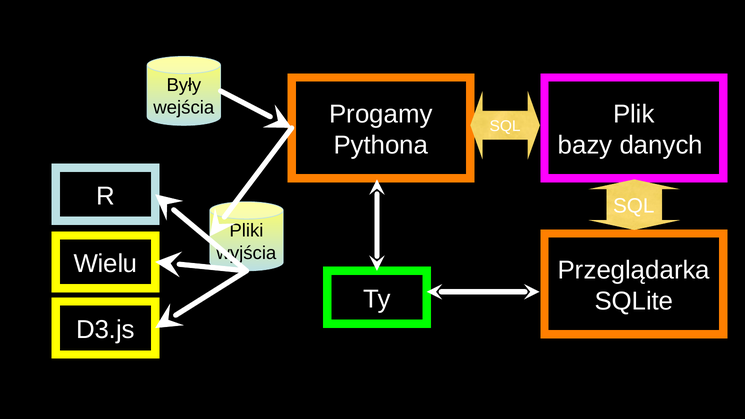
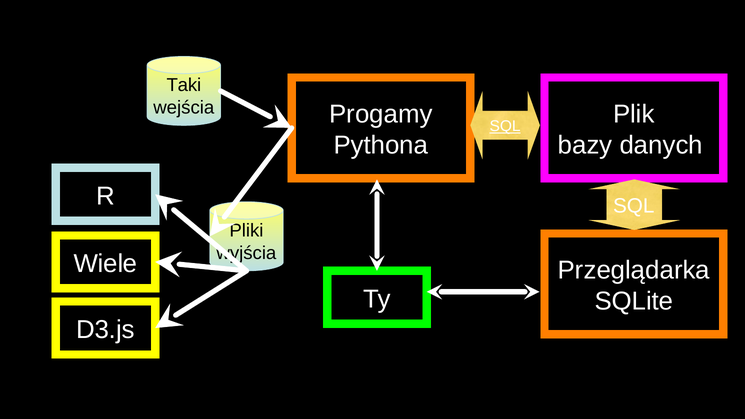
Były: Były -> Taki
SQL at (505, 126) underline: none -> present
Wielu: Wielu -> Wiele
